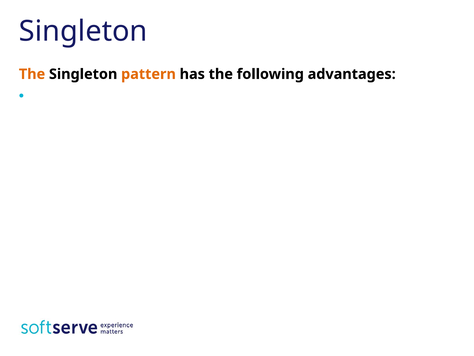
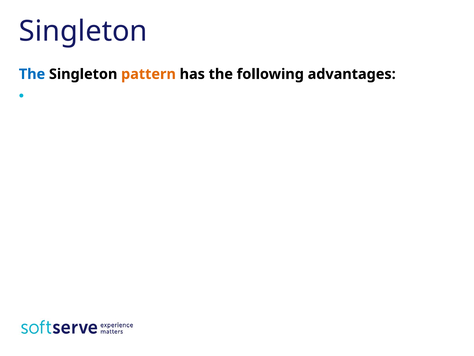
The at (32, 74) colour: orange -> blue
